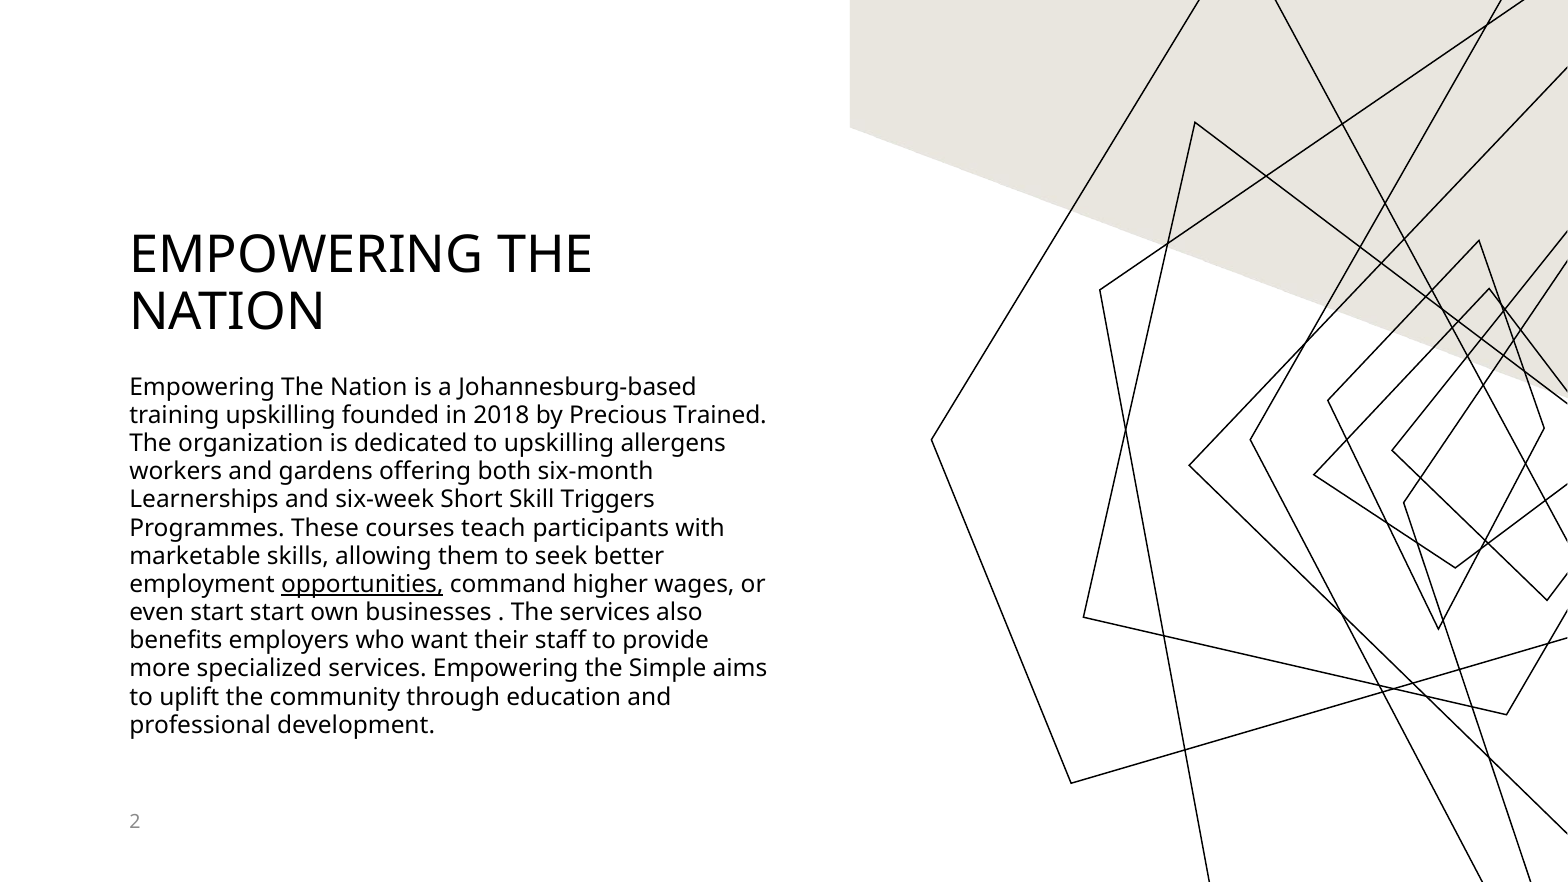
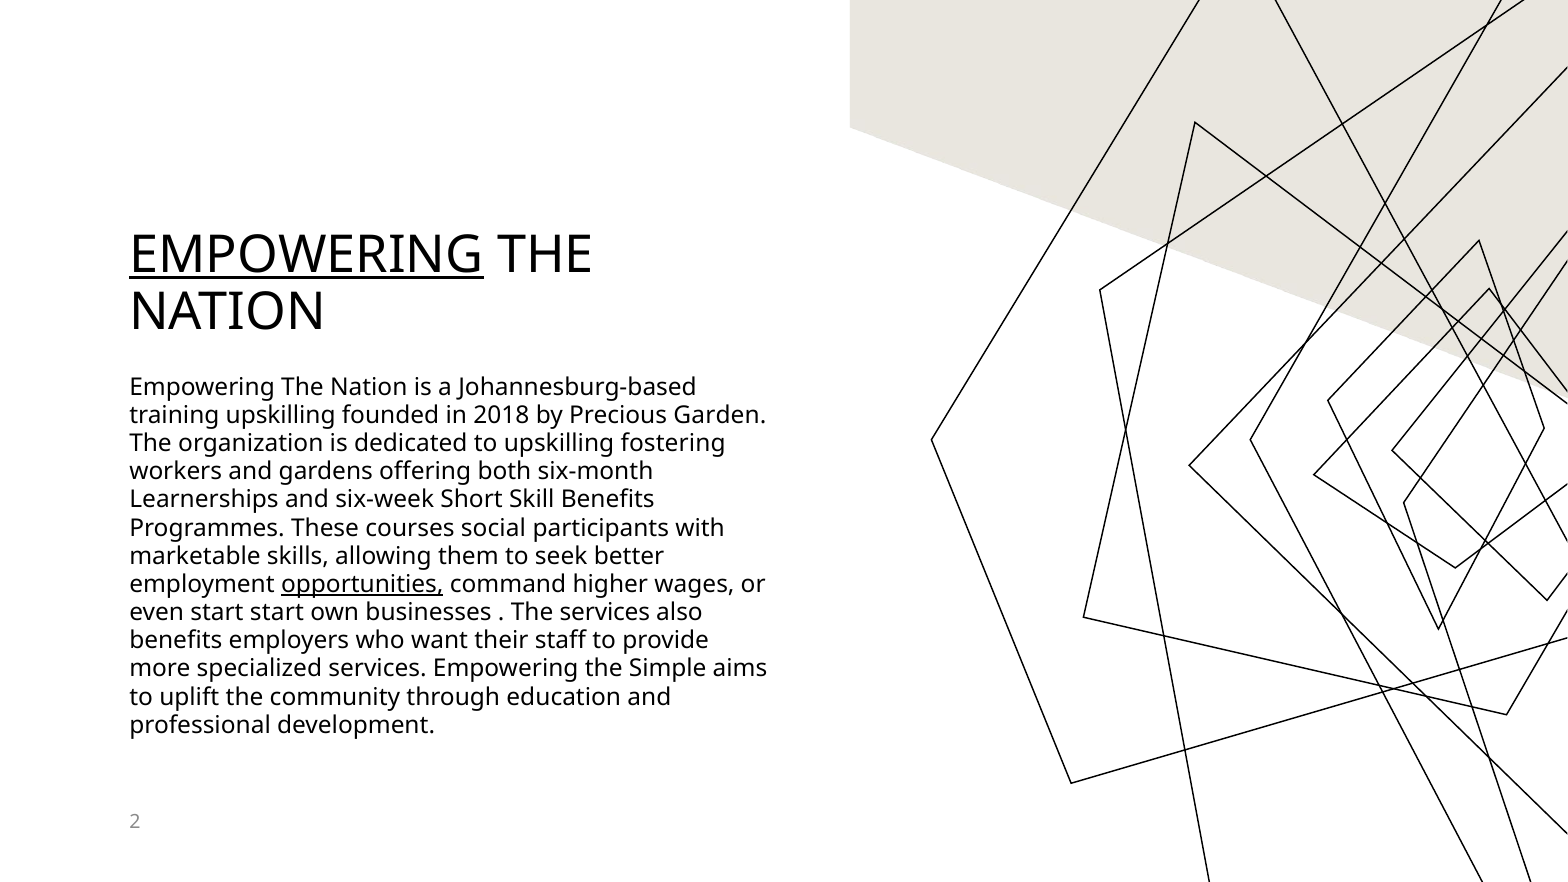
EMPOWERING at (306, 255) underline: none -> present
Trained: Trained -> Garden
allergens: allergens -> fostering
Skill Triggers: Triggers -> Benefits
teach: teach -> social
